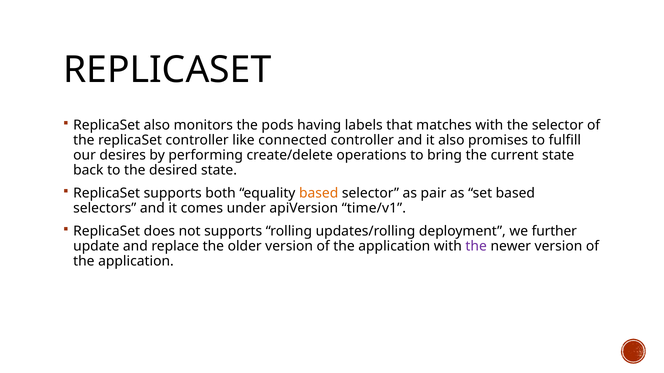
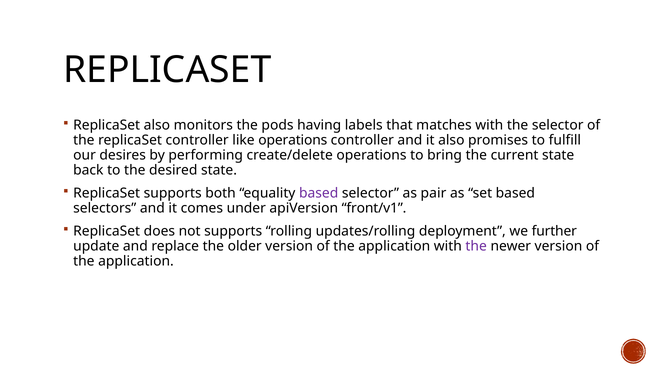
like connected: connected -> operations
based at (319, 193) colour: orange -> purple
time/v1: time/v1 -> front/v1
